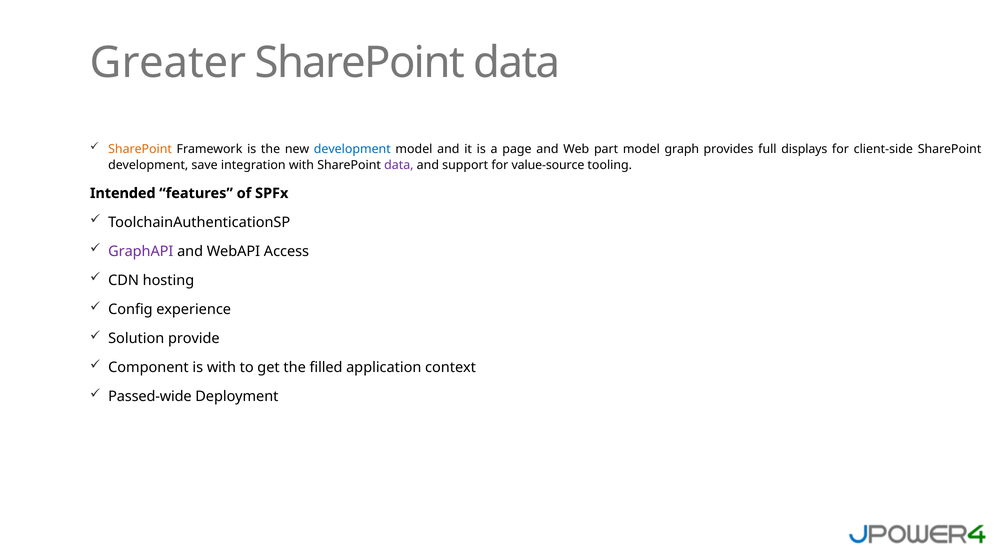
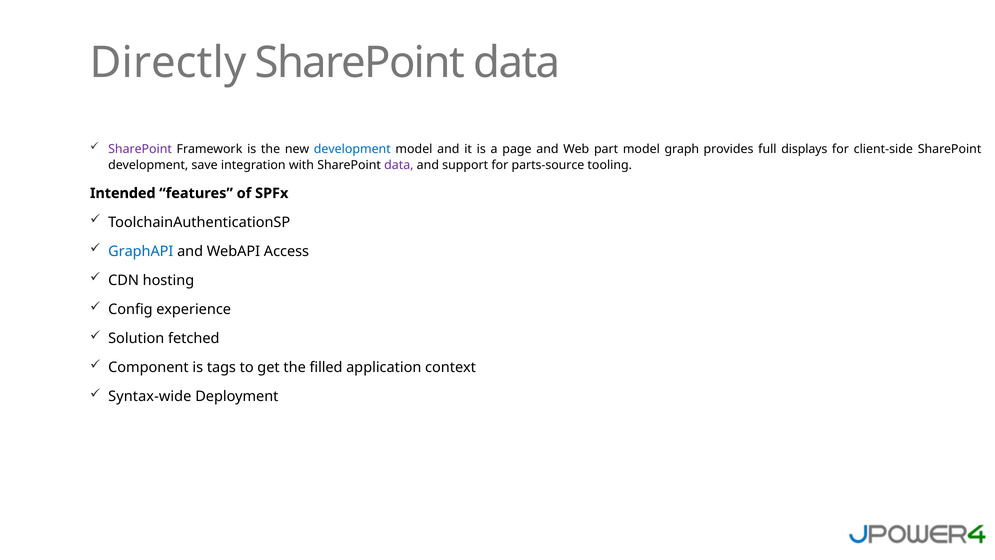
Greater: Greater -> Directly
SharePoint at (140, 149) colour: orange -> purple
value-source: value-source -> parts-source
GraphAPI colour: purple -> blue
provide: provide -> fetched
is with: with -> tags
Passed-wide: Passed-wide -> Syntax-wide
